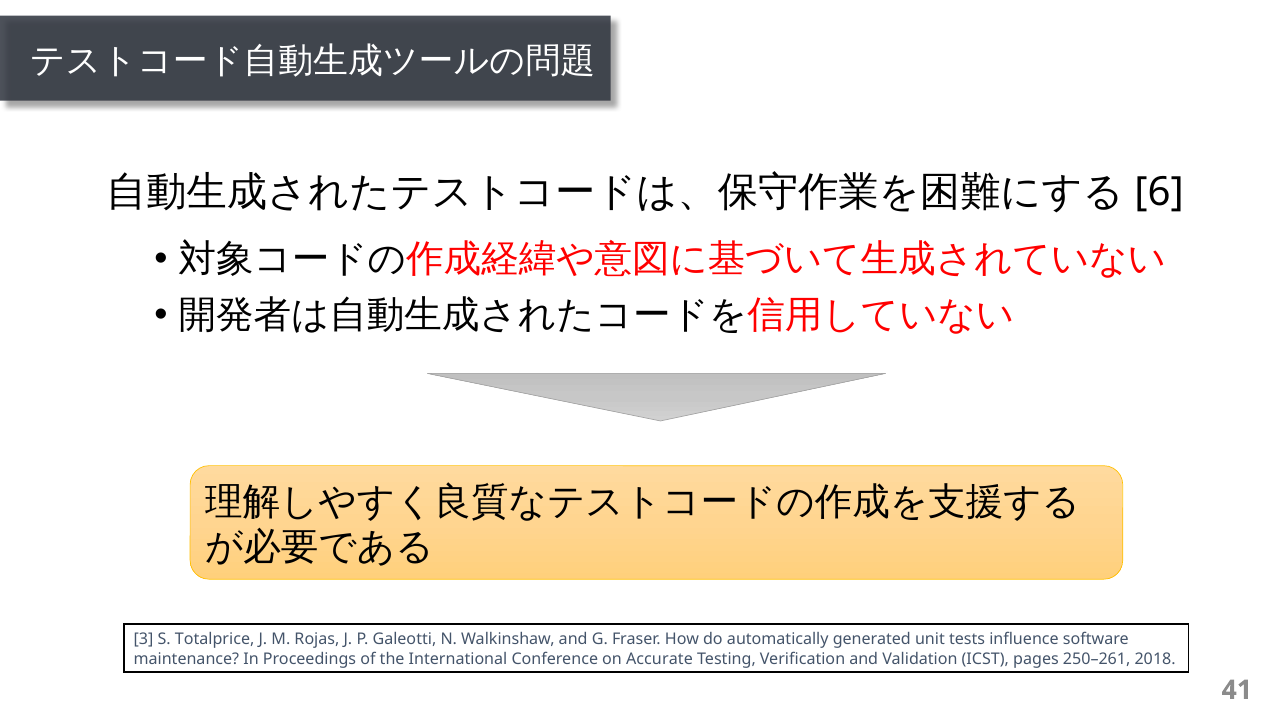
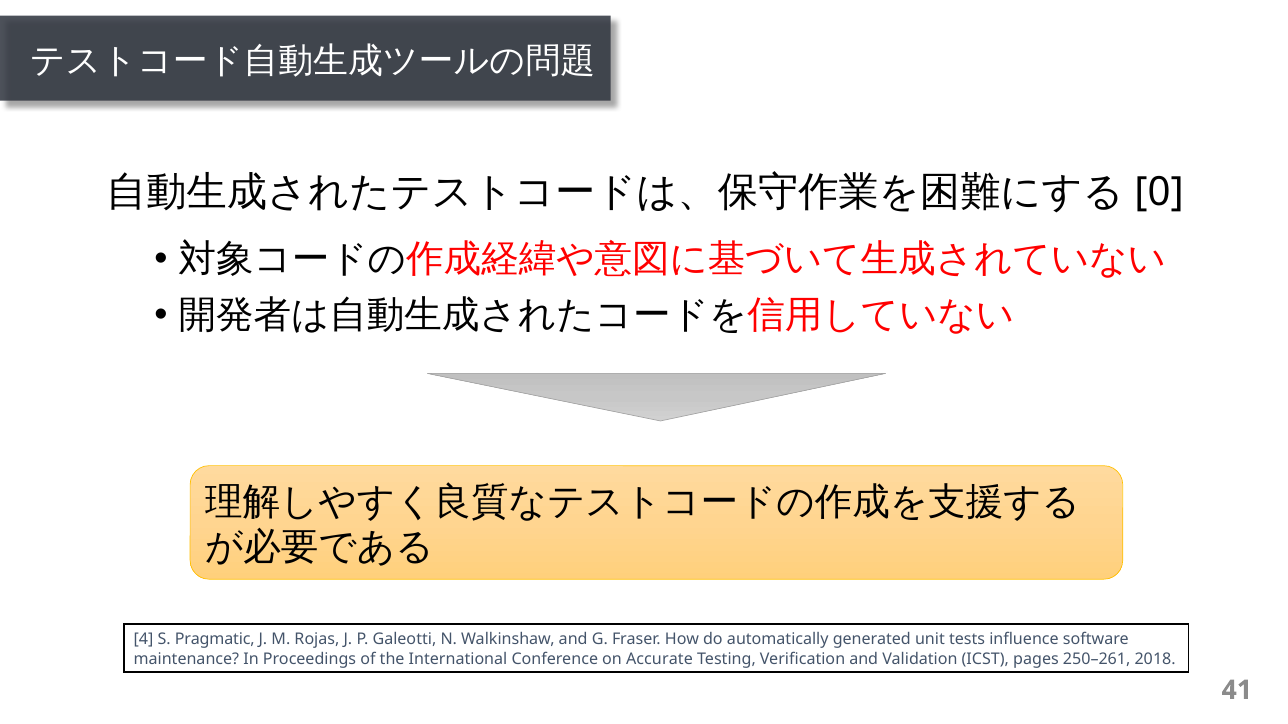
6: 6 -> 0
3: 3 -> 4
Totalprice: Totalprice -> Pragmatic
